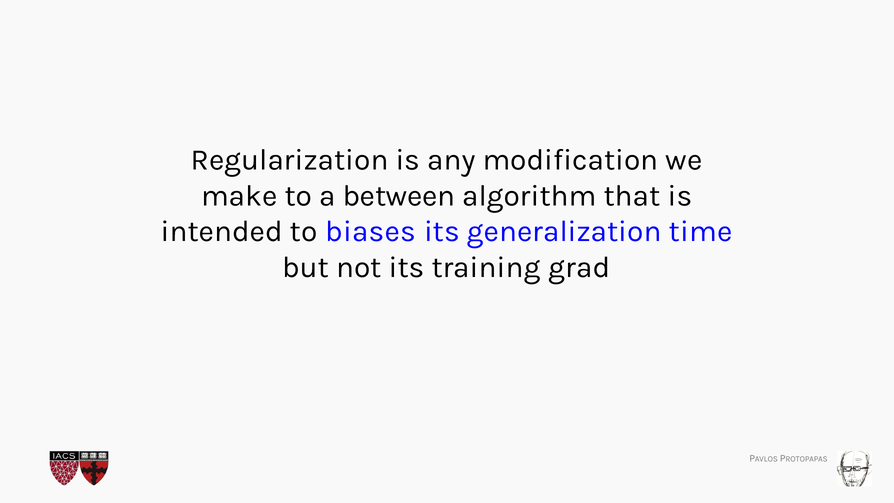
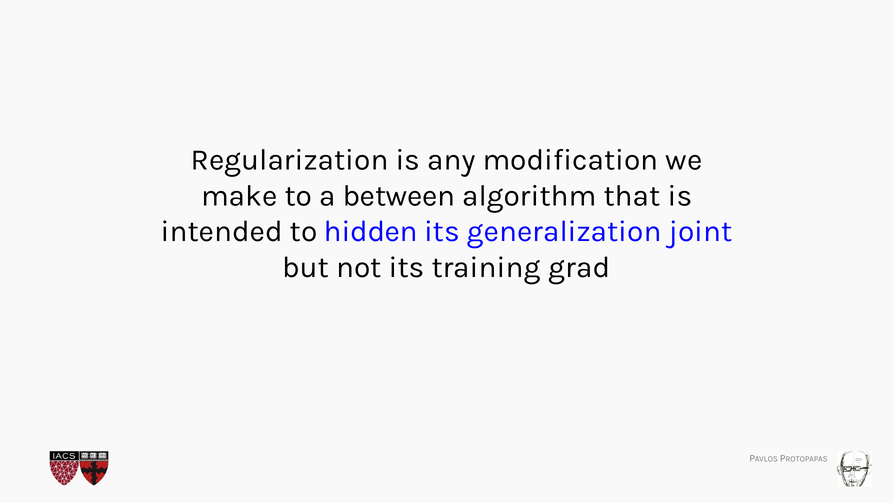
biases: biases -> hidden
time: time -> joint
